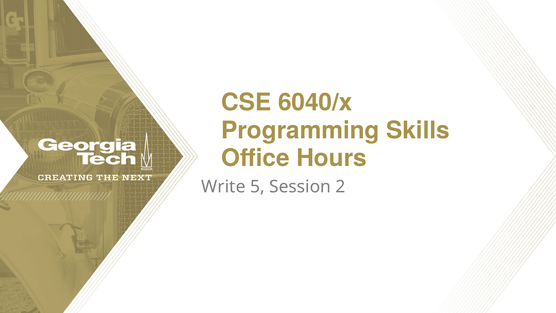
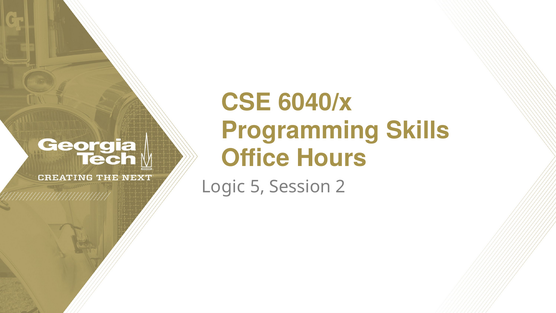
Write: Write -> Logic
